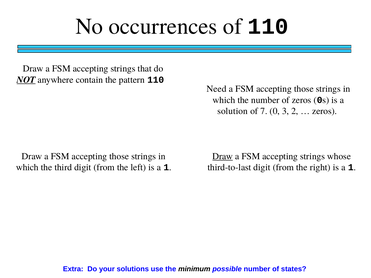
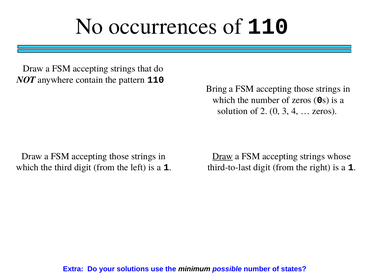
NOT underline: present -> none
Need: Need -> Bring
7: 7 -> 2
2: 2 -> 4
